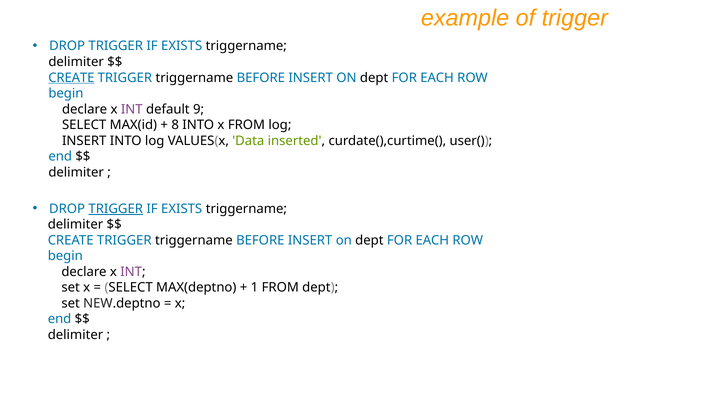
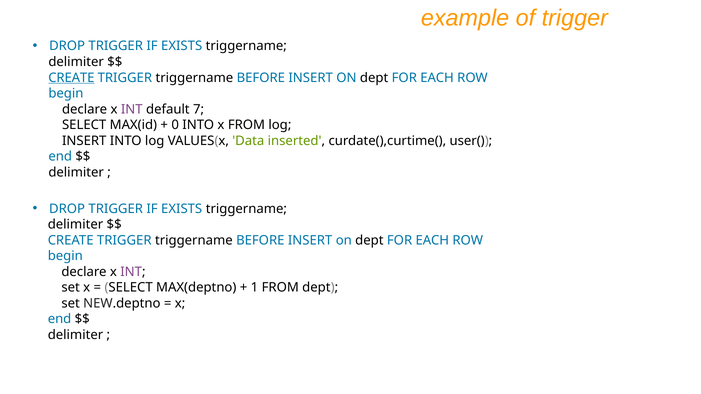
9: 9 -> 7
8: 8 -> 0
TRIGGER at (116, 209) underline: present -> none
